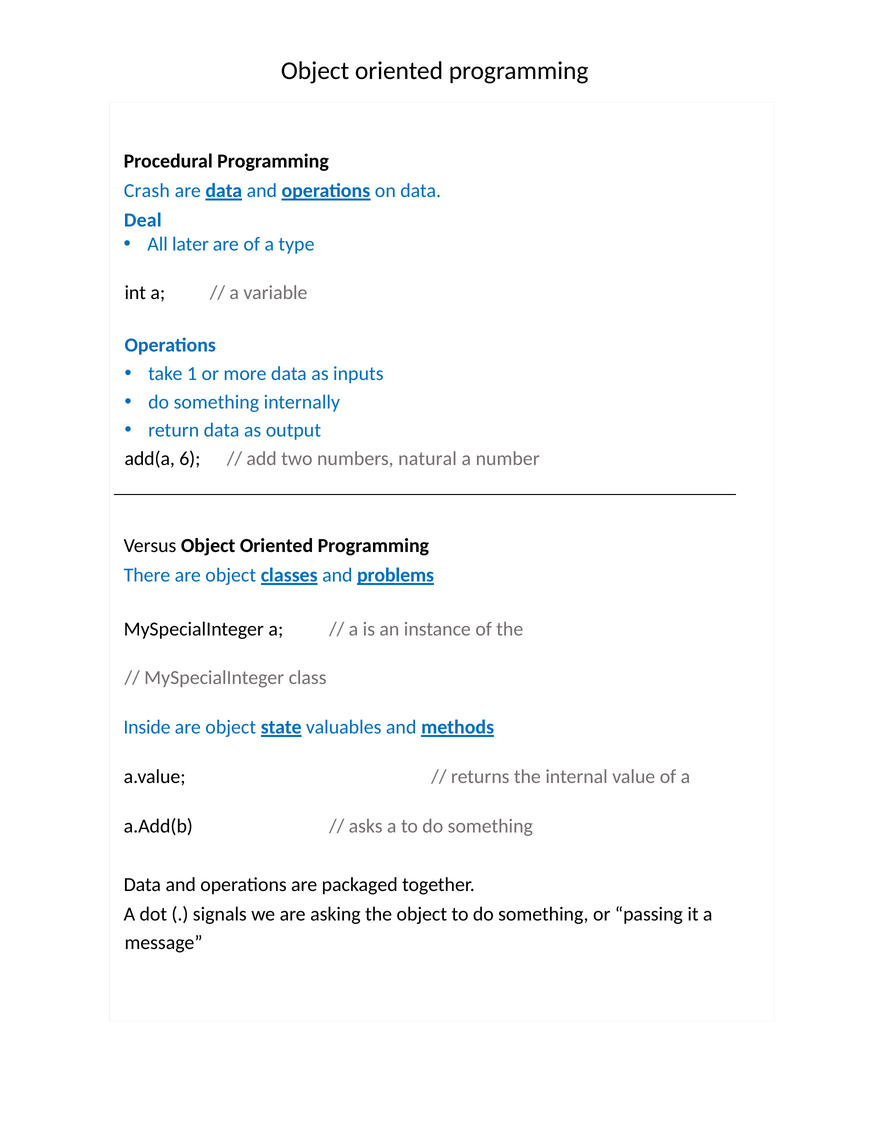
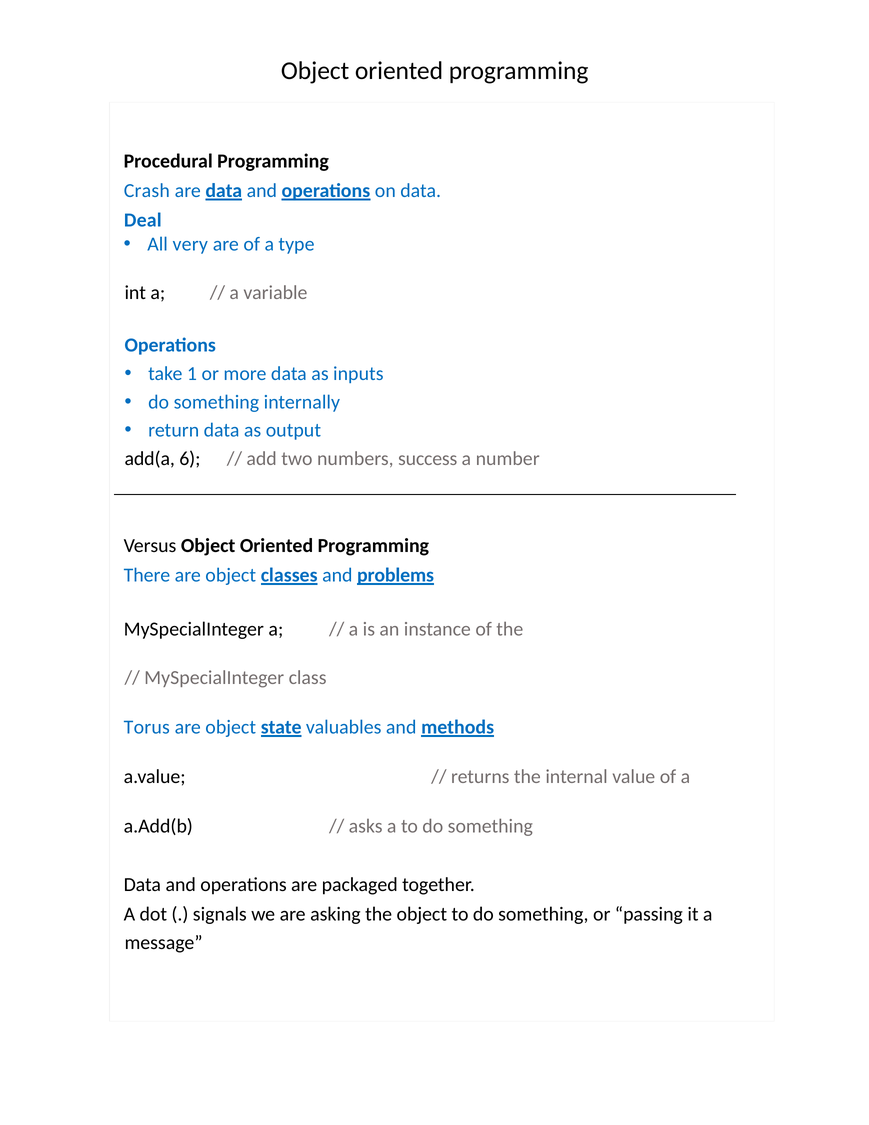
later: later -> very
natural: natural -> success
Inside: Inside -> Torus
